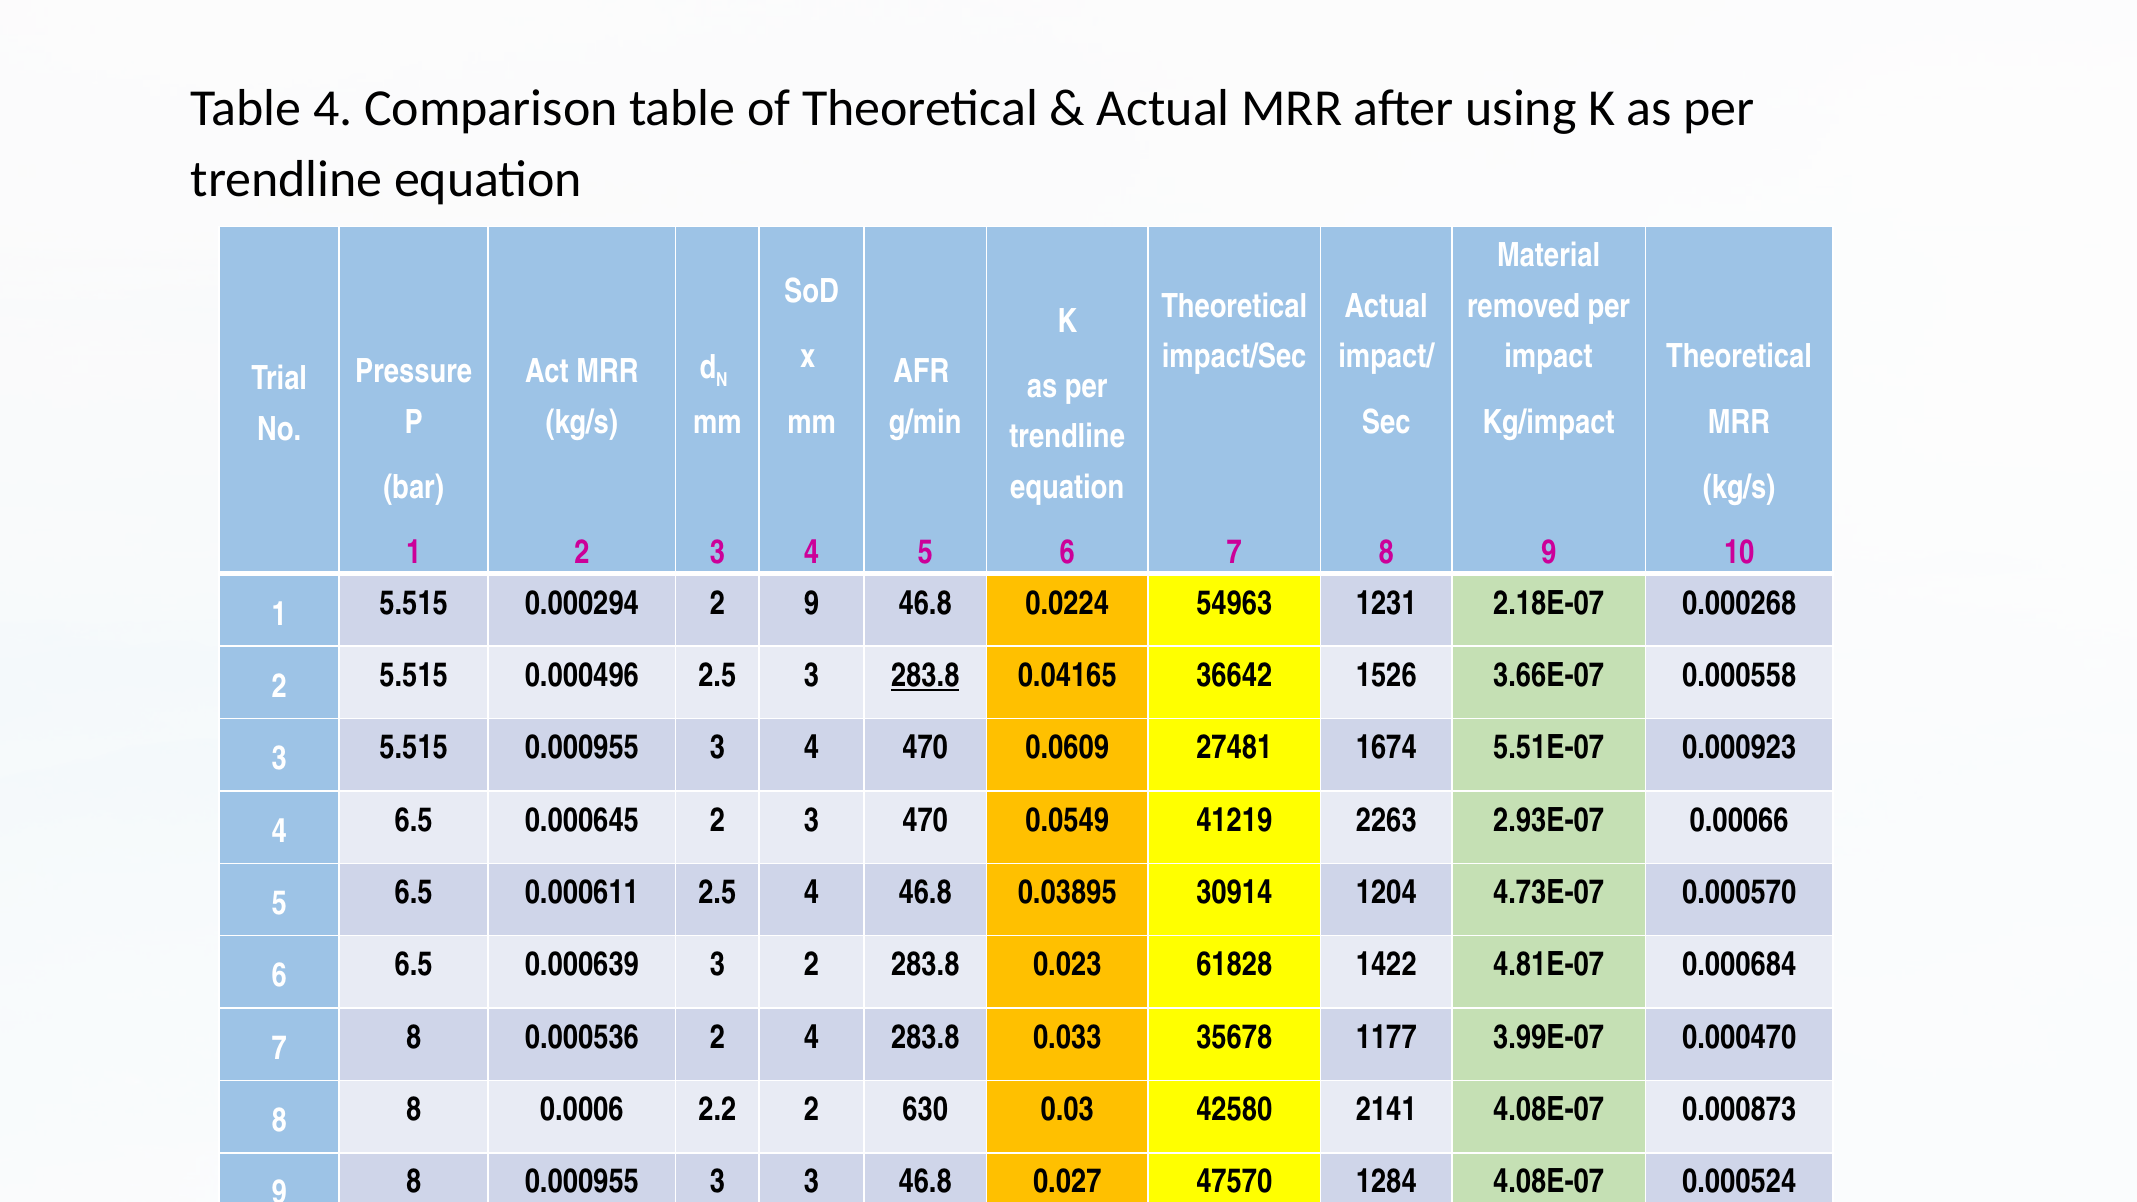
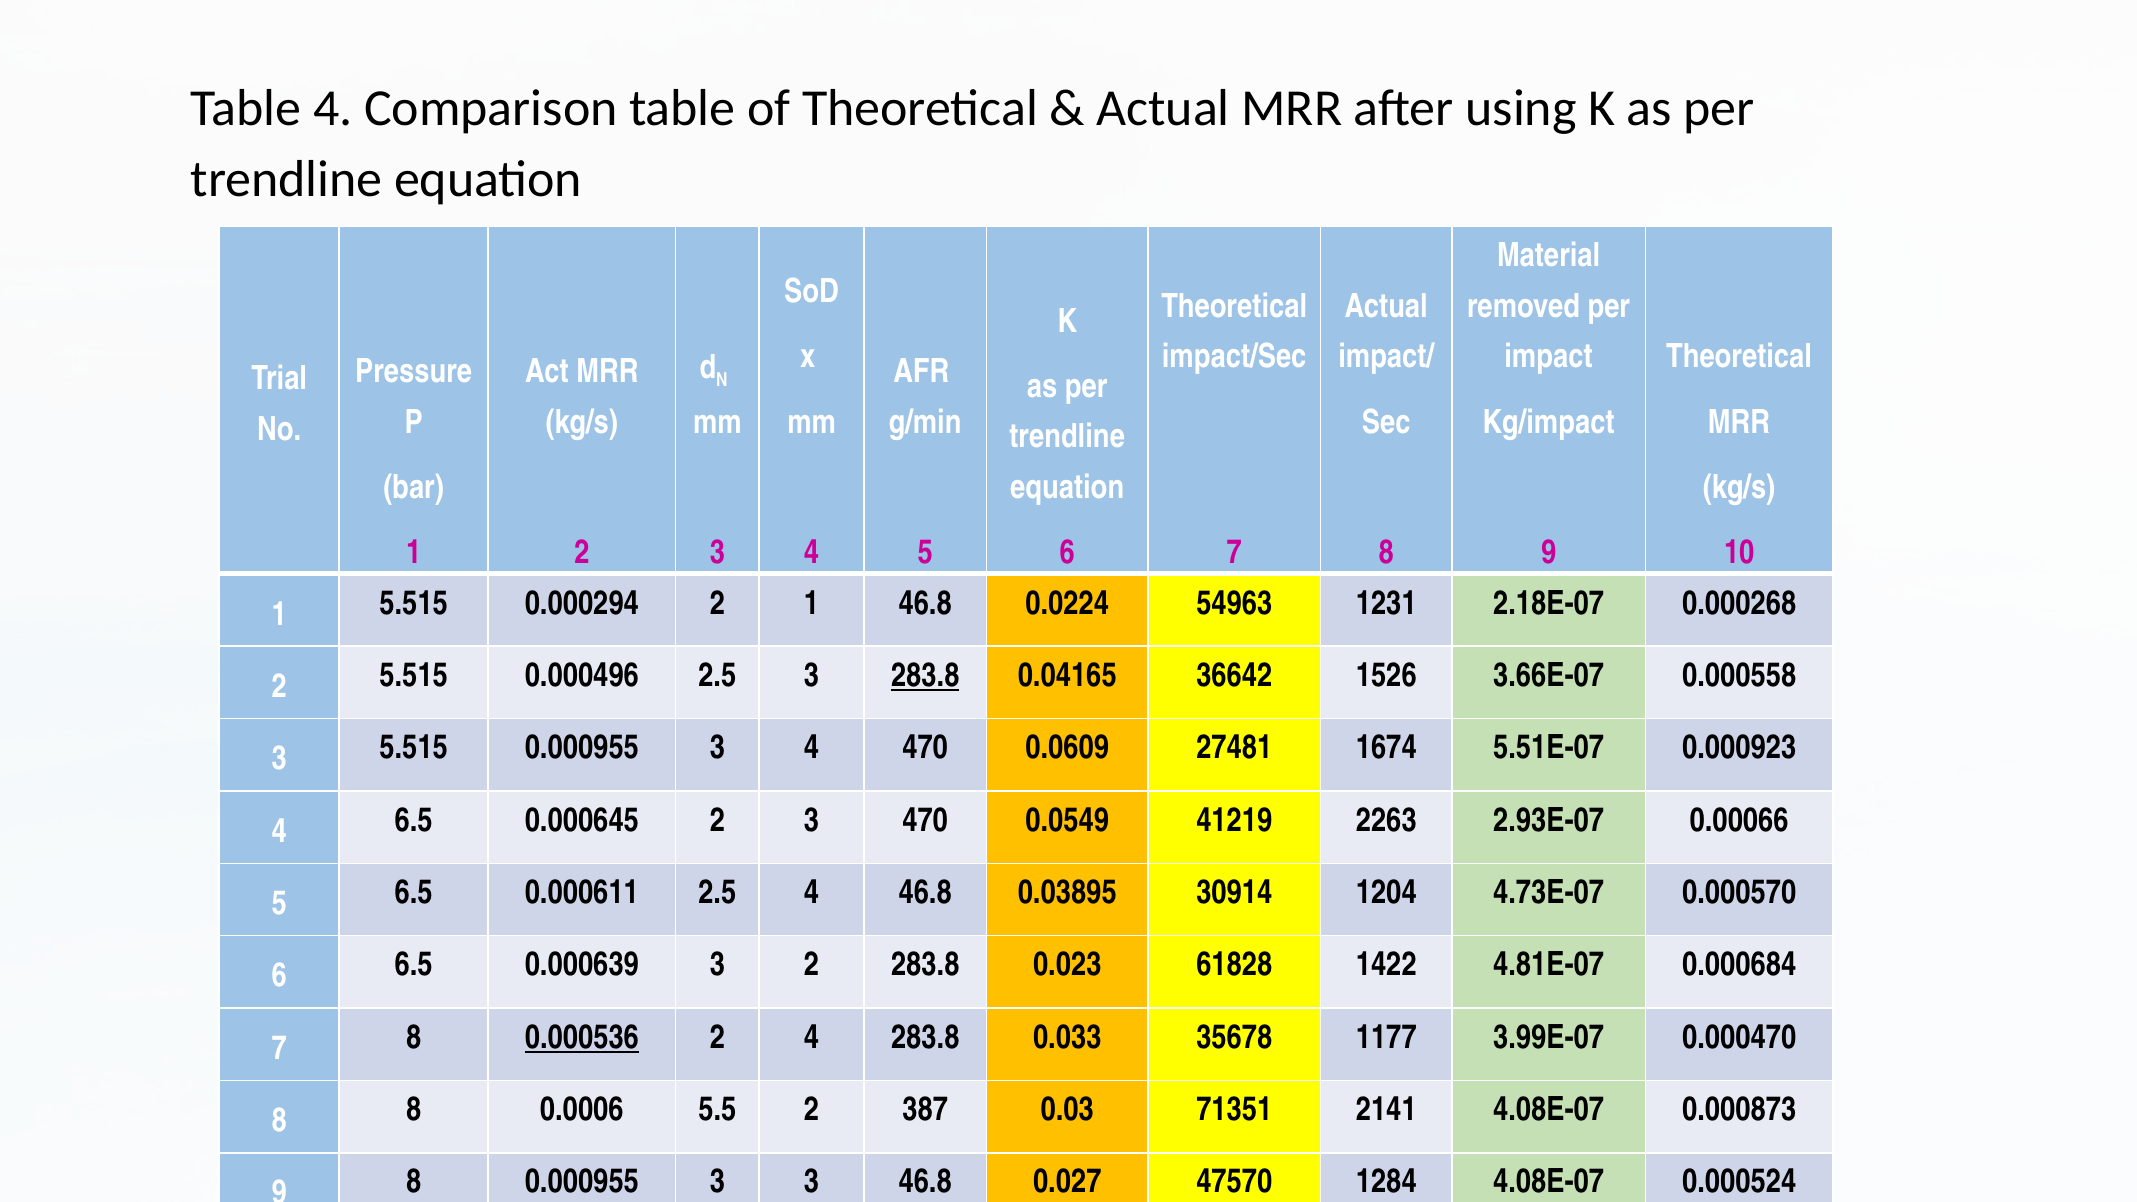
2 9: 9 -> 1
0.000536 underline: none -> present
2.2: 2.2 -> 5.5
630: 630 -> 387
42580: 42580 -> 71351
